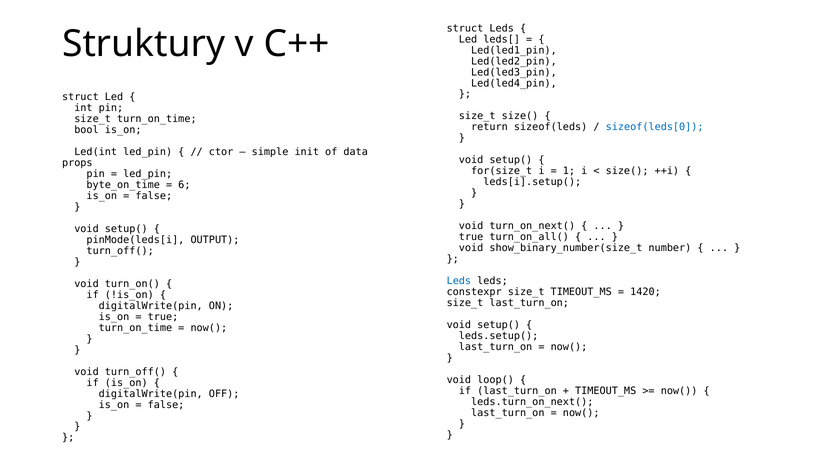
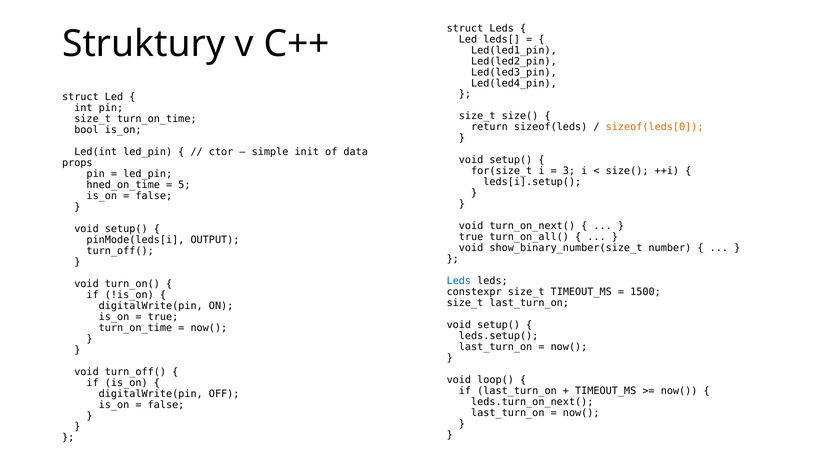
sizeof(leds[0 colour: blue -> orange
1: 1 -> 3
byte_on_time: byte_on_time -> hned_on_time
6: 6 -> 5
1420: 1420 -> 1500
